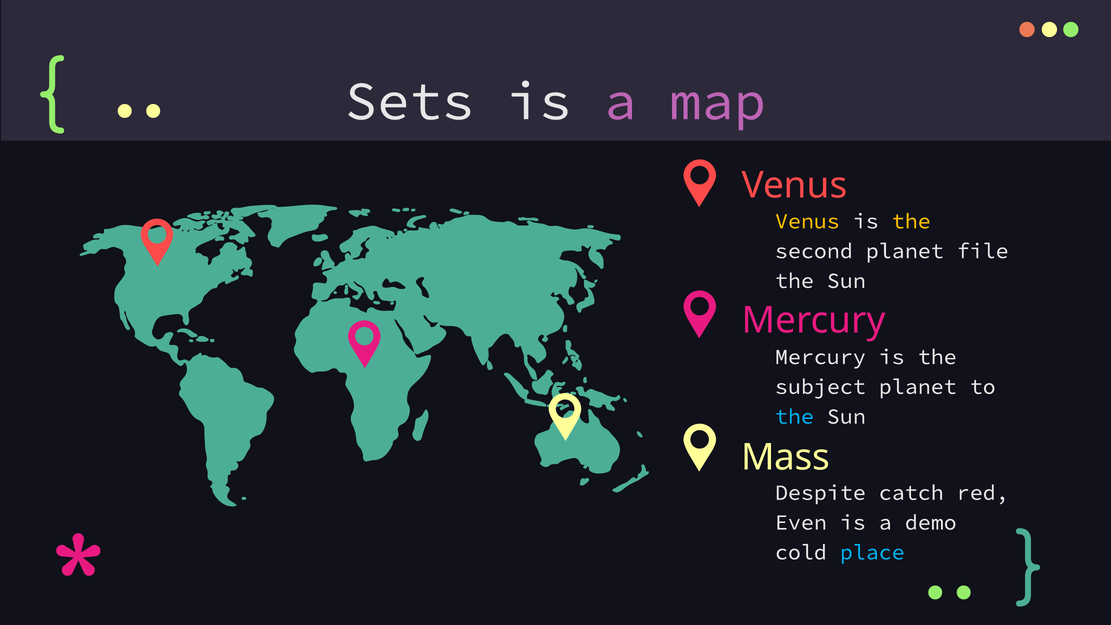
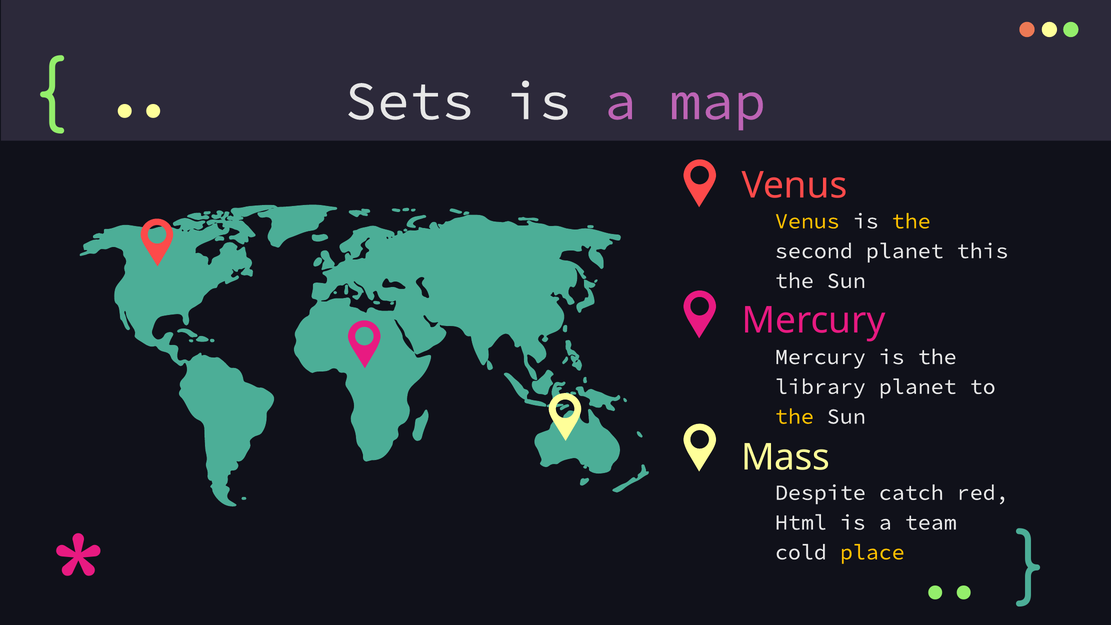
file: file -> this
subject: subject -> library
the at (794, 416) colour: light blue -> yellow
Even: Even -> Html
demo: demo -> team
place colour: light blue -> yellow
